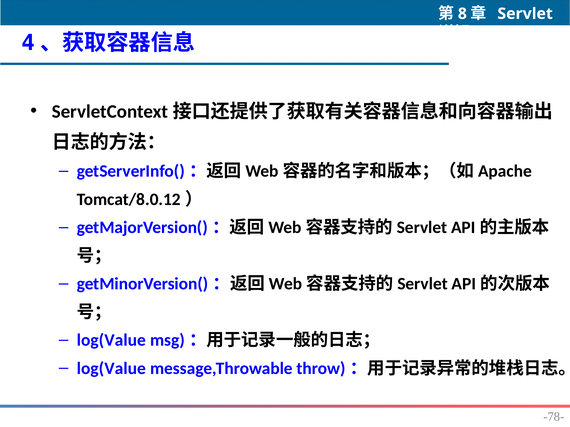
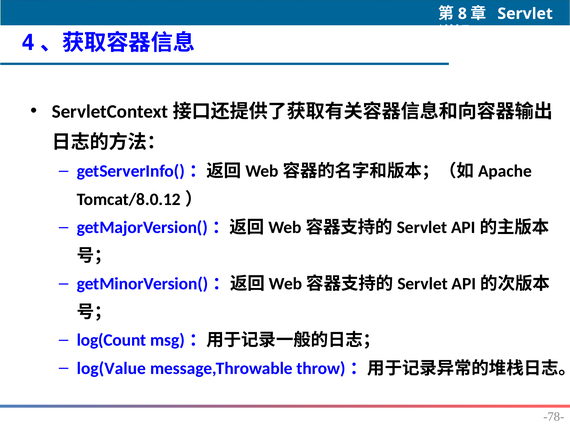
log(Value at (111, 341): log(Value -> log(Count
